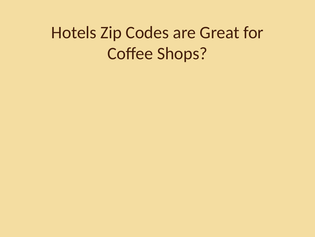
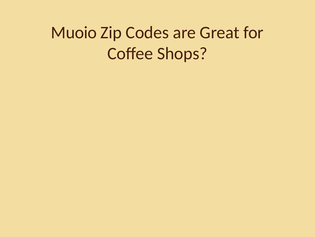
Hotels: Hotels -> Muoio
